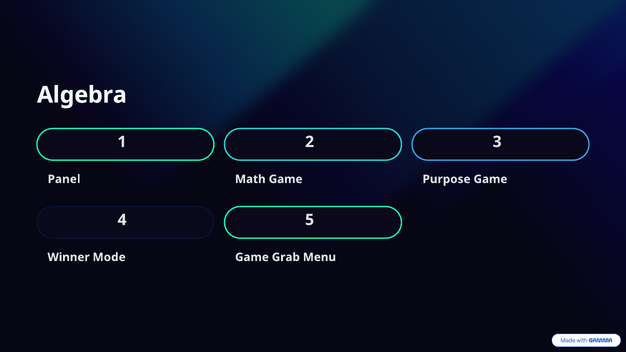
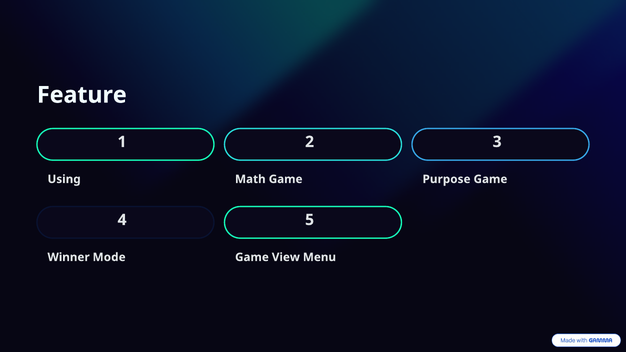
Algebra: Algebra -> Feature
Panel: Panel -> Using
Grab: Grab -> View
